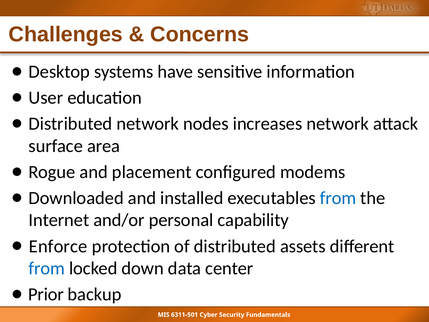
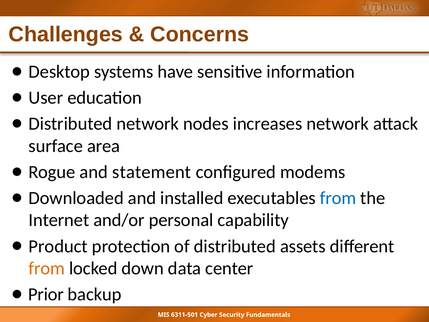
placement: placement -> statement
Enforce: Enforce -> Product
from at (47, 268) colour: blue -> orange
